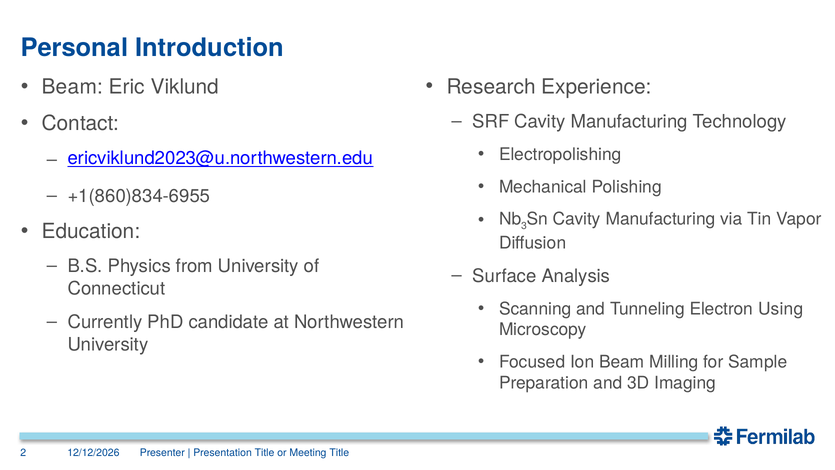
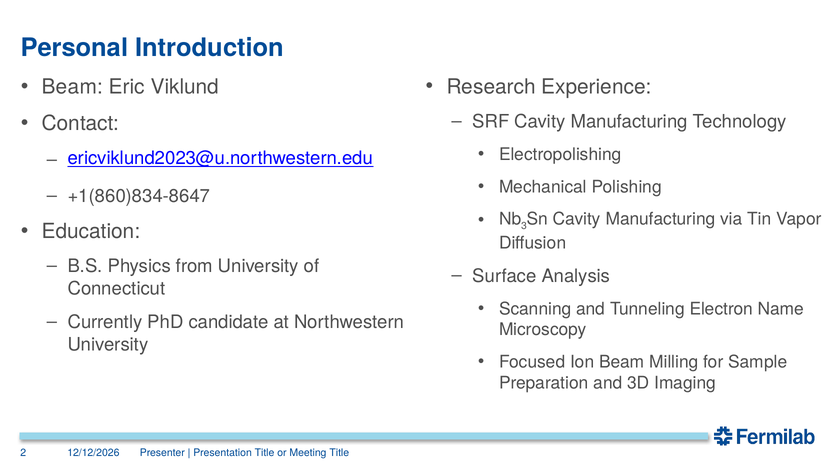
+1(860)834-6955: +1(860)834-6955 -> +1(860)834-8647
Using: Using -> Name
